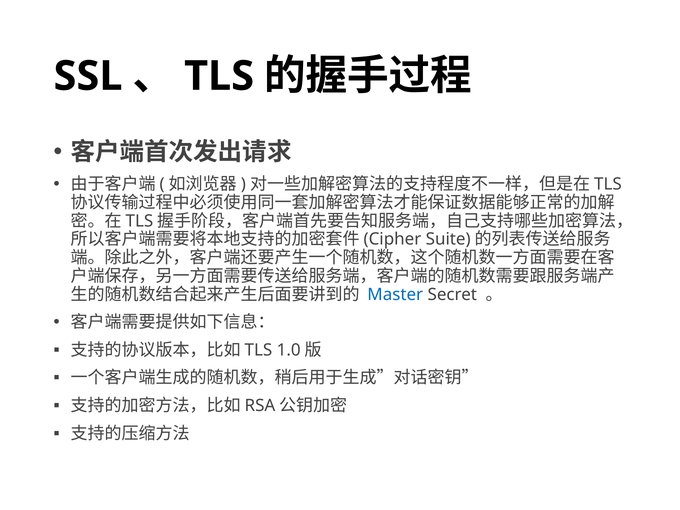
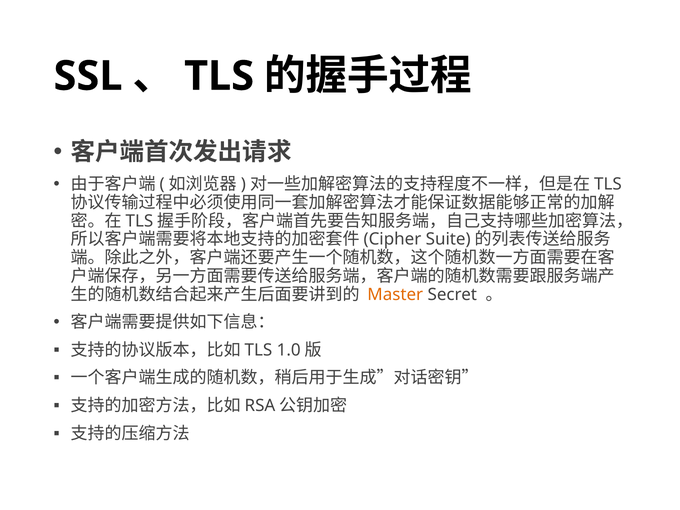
Master colour: blue -> orange
